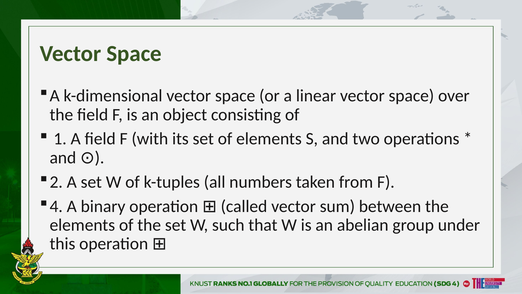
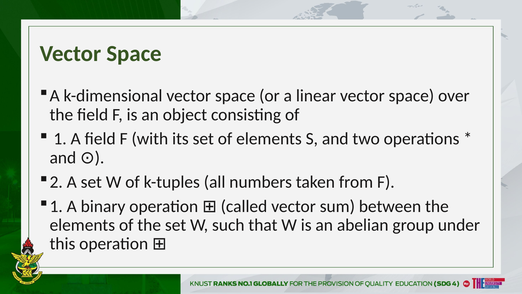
4 at (56, 206): 4 -> 1
